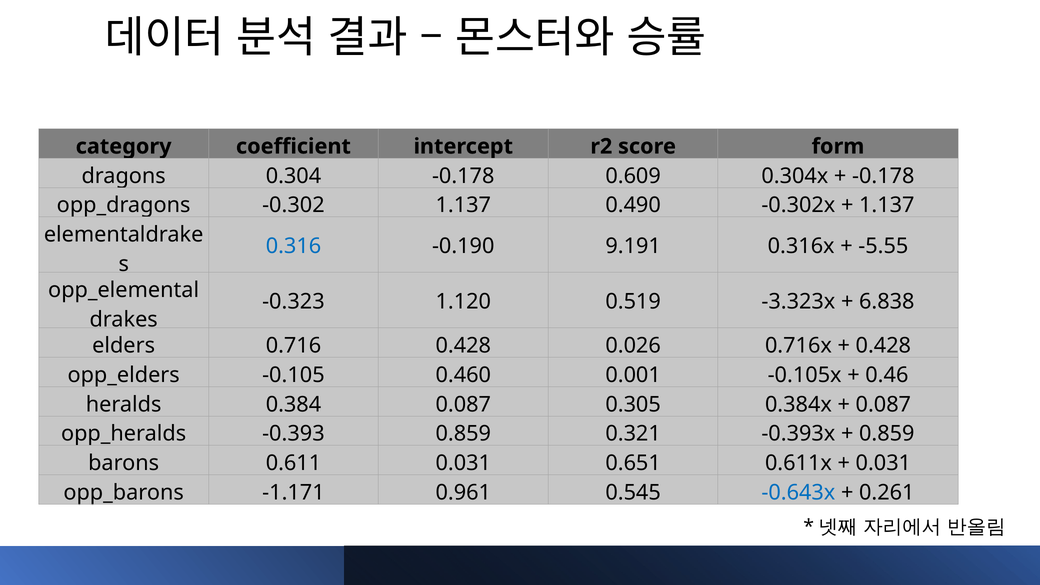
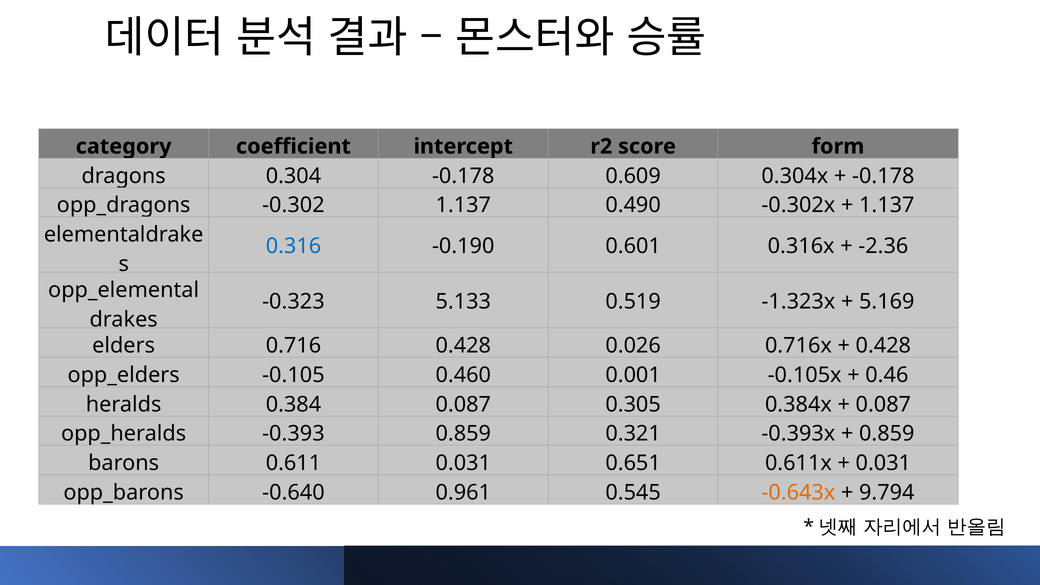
9.191: 9.191 -> 0.601
-5.55: -5.55 -> -2.36
1.120: 1.120 -> 5.133
-3.323x: -3.323x -> -1.323x
6.838: 6.838 -> 5.169
-1.171: -1.171 -> -0.640
-0.643x colour: blue -> orange
0.261: 0.261 -> 9.794
